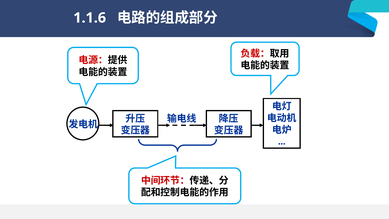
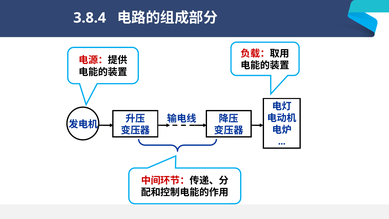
1.1.6: 1.1.6 -> 3.8.4
